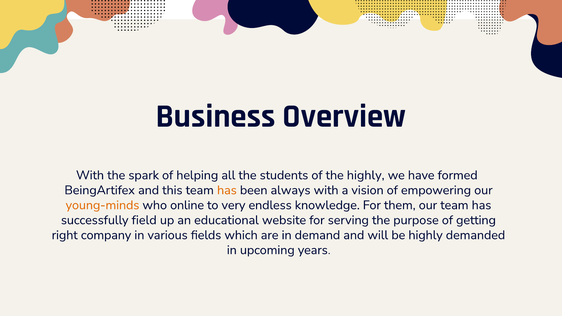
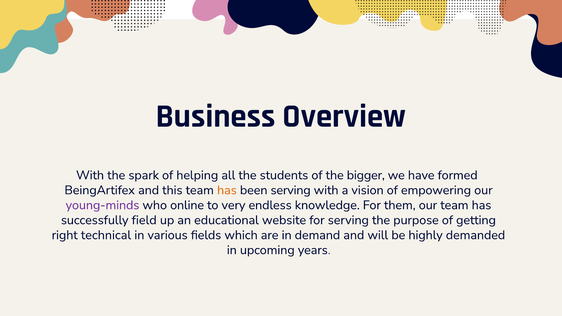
the highly: highly -> bigger
been always: always -> serving
young-minds colour: orange -> purple
company: company -> technical
